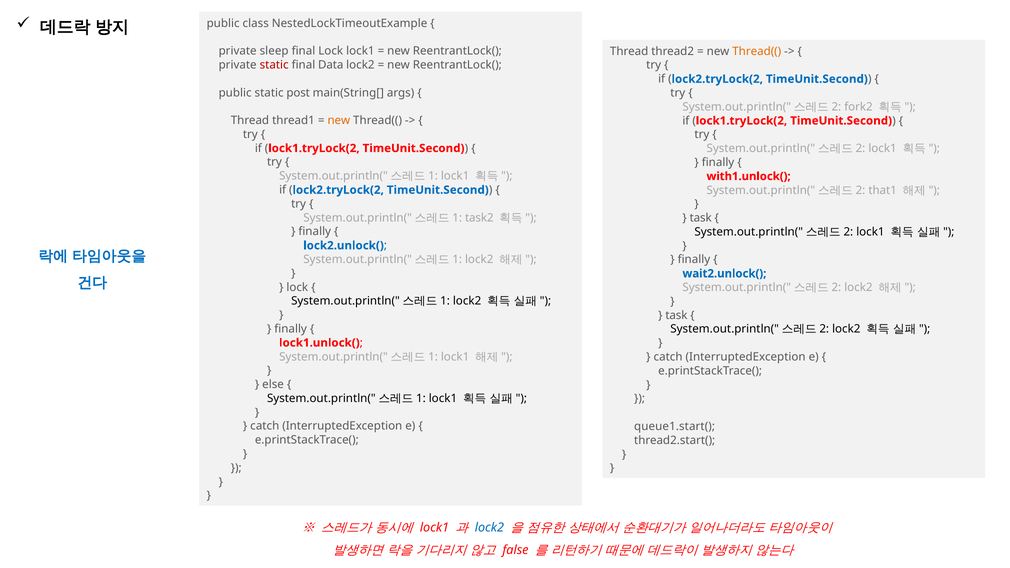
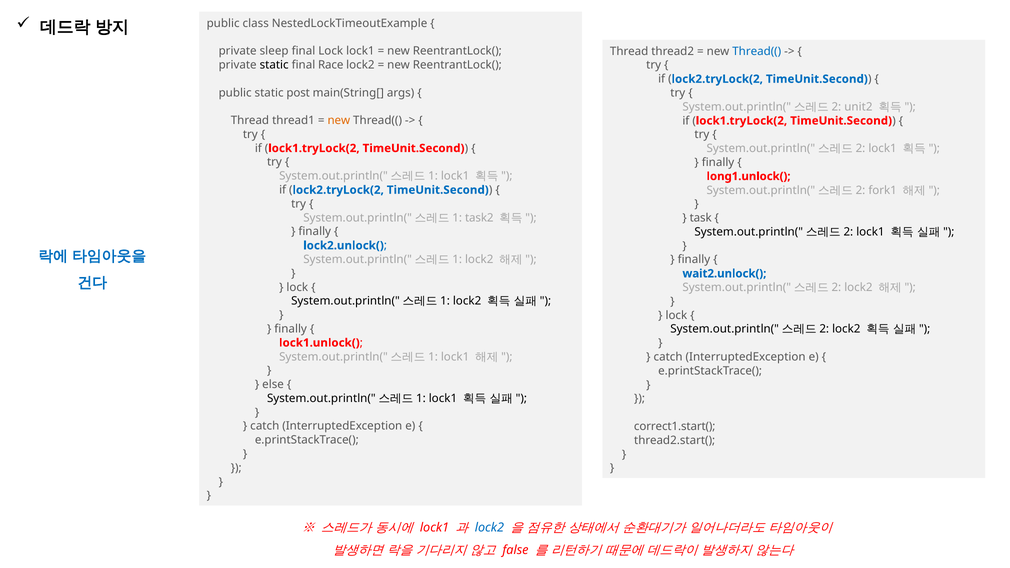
Thread(( at (757, 51) colour: orange -> blue
static at (274, 65) colour: red -> black
Data: Data -> Race
fork2: fork2 -> unit2
with1.unlock(: with1.unlock( -> long1.unlock(
that1: that1 -> fork1
task at (676, 315): task -> lock
queue1.start(: queue1.start( -> correct1.start(
